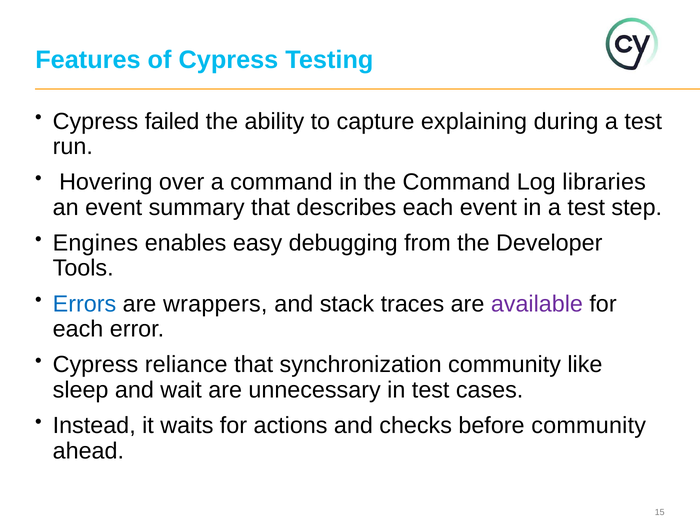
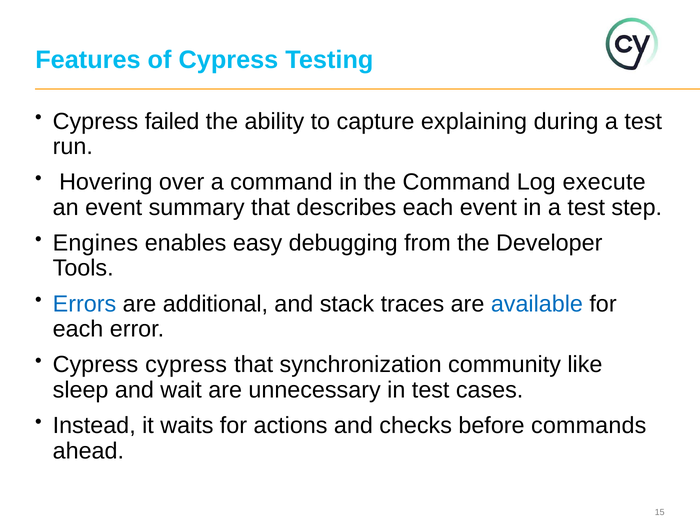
libraries: libraries -> execute
wrappers: wrappers -> additional
available colour: purple -> blue
Cypress reliance: reliance -> cypress
before community: community -> commands
